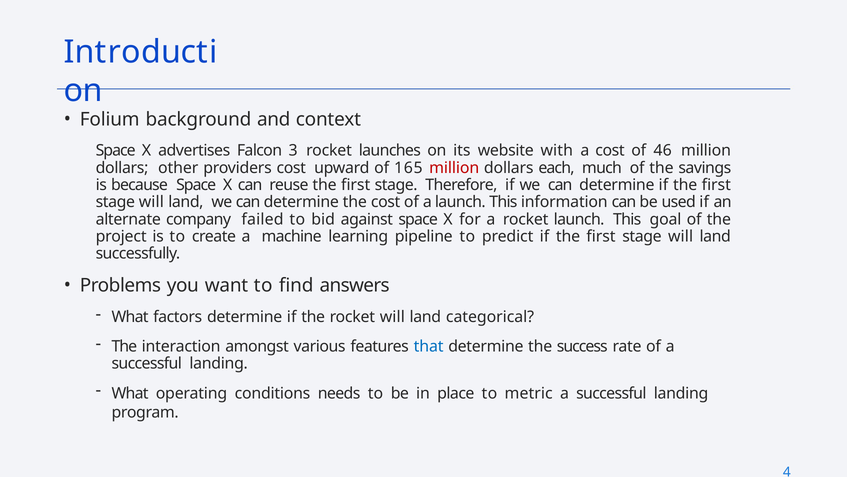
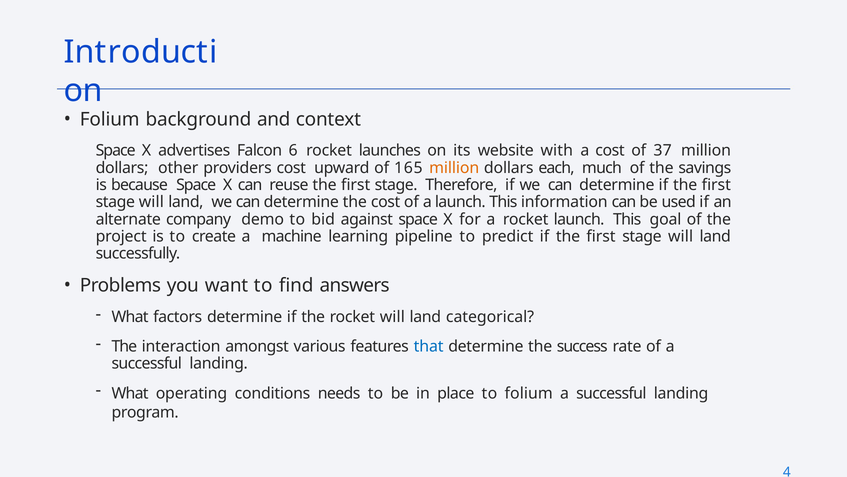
3: 3 -> 6
46: 46 -> 37
million at (454, 168) colour: red -> orange
failed: failed -> demo
to metric: metric -> folium
